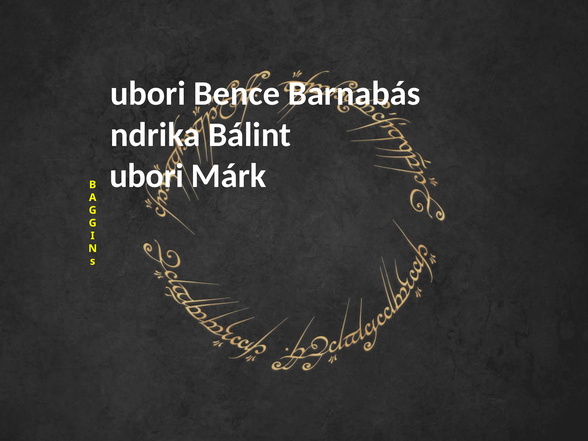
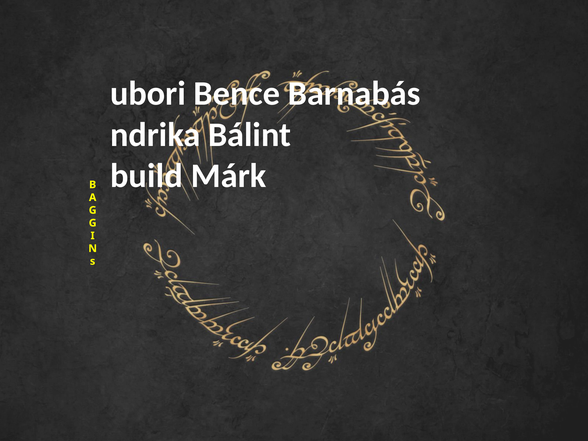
ubori at (147, 176): ubori -> build
